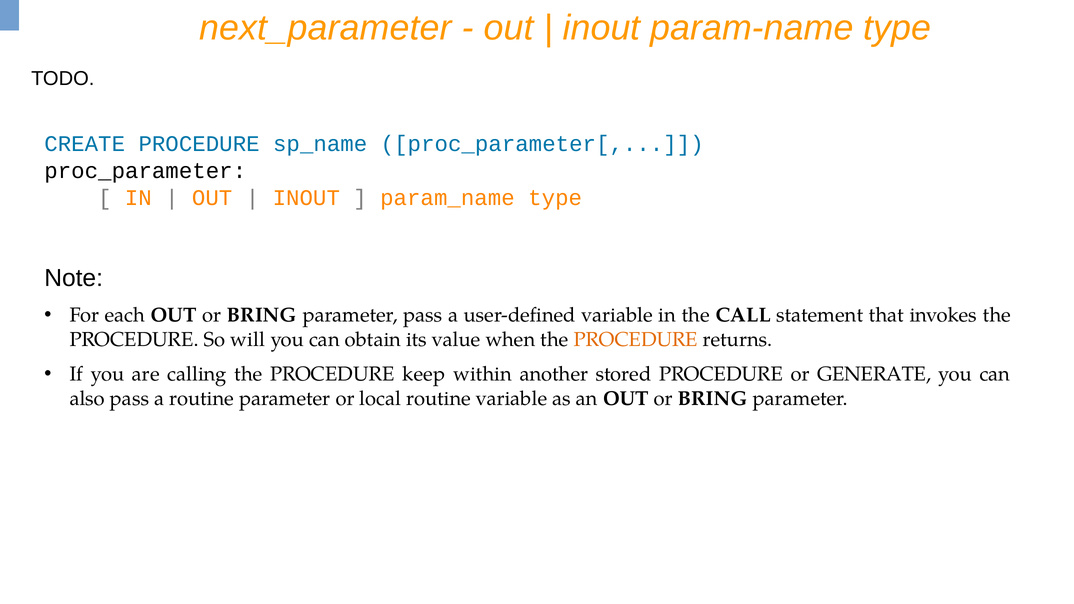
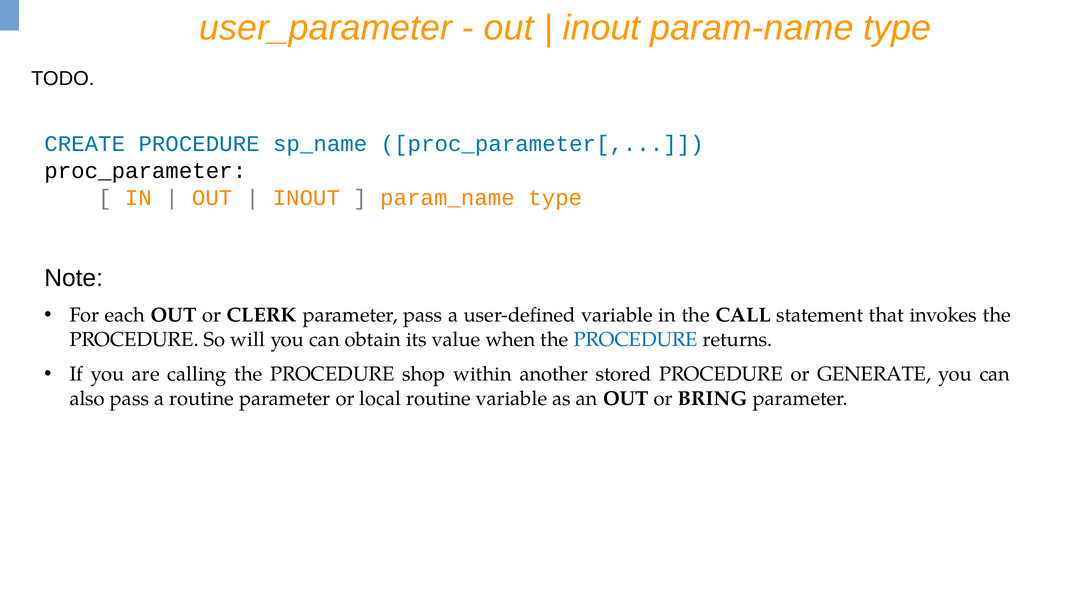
next_parameter: next_parameter -> user_parameter
each OUT or BRING: BRING -> CLERK
PROCEDURE at (636, 340) colour: orange -> blue
keep: keep -> shop
